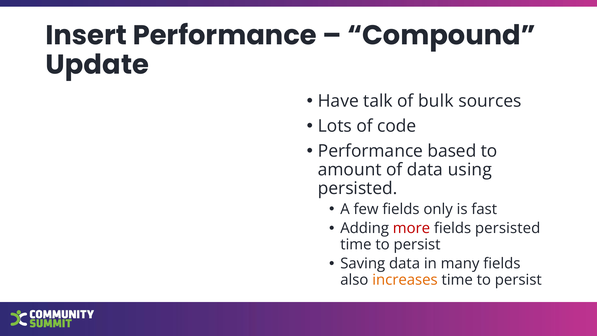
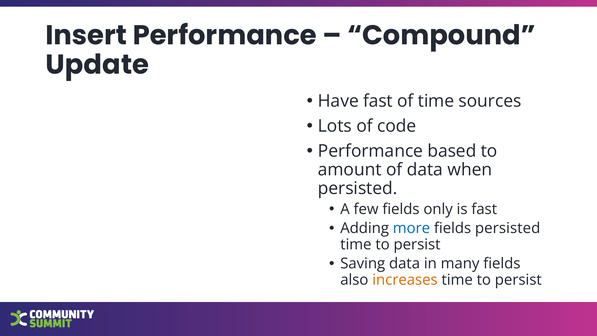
Have talk: talk -> fast
of bulk: bulk -> time
using: using -> when
more colour: red -> blue
